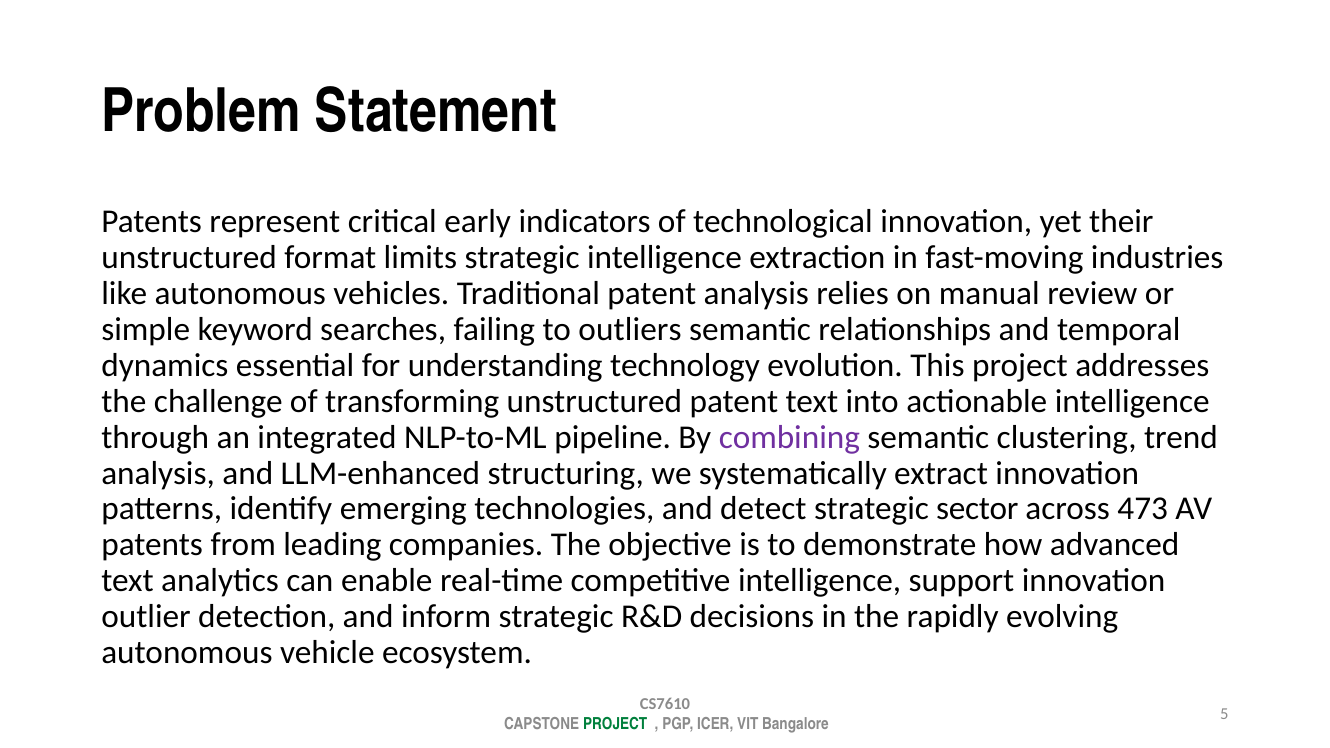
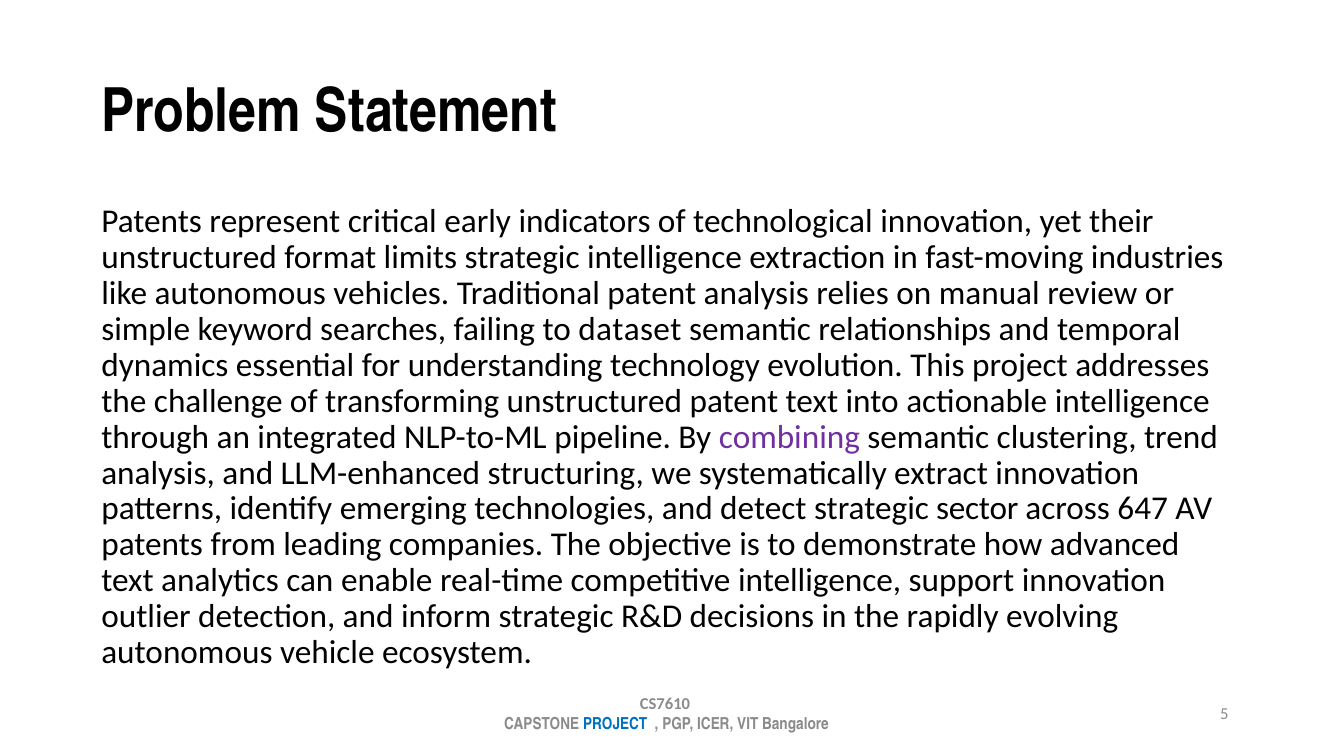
outliers: outliers -> dataset
473: 473 -> 647
PROJECT at (615, 724) colour: green -> blue
